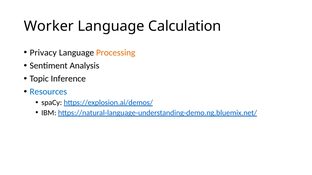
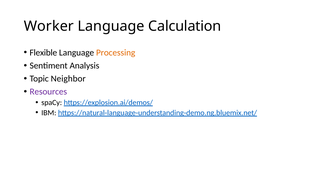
Privacy: Privacy -> Flexible
Inference: Inference -> Neighbor
Resources colour: blue -> purple
